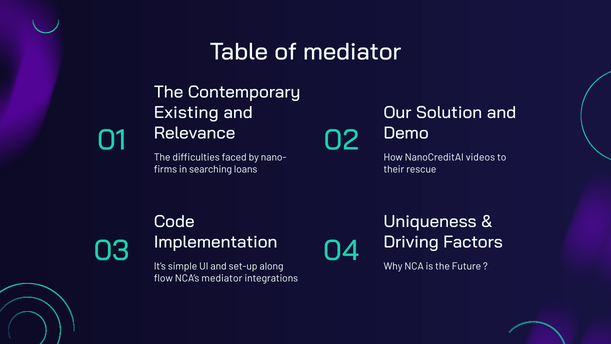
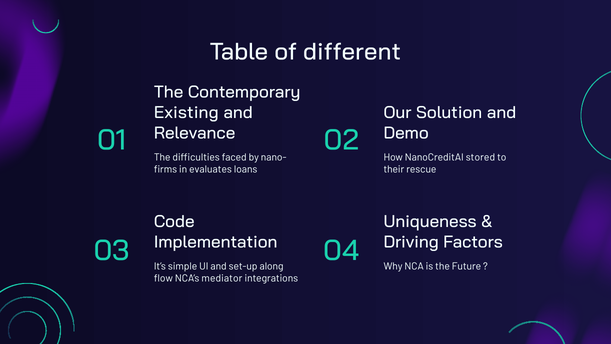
of mediator: mediator -> different
videos: videos -> stored
searching: searching -> evaluates
